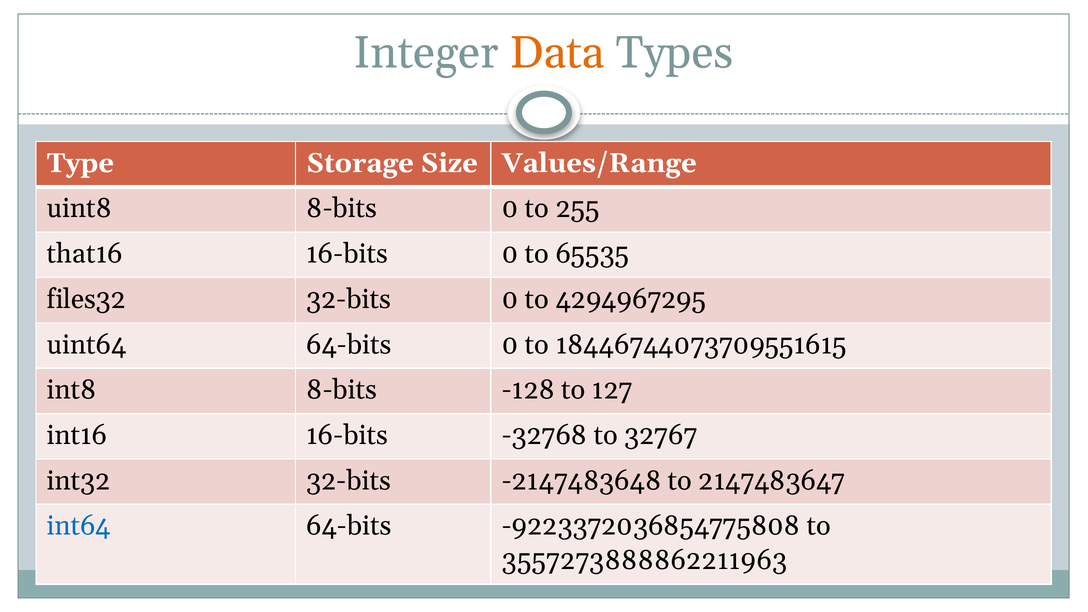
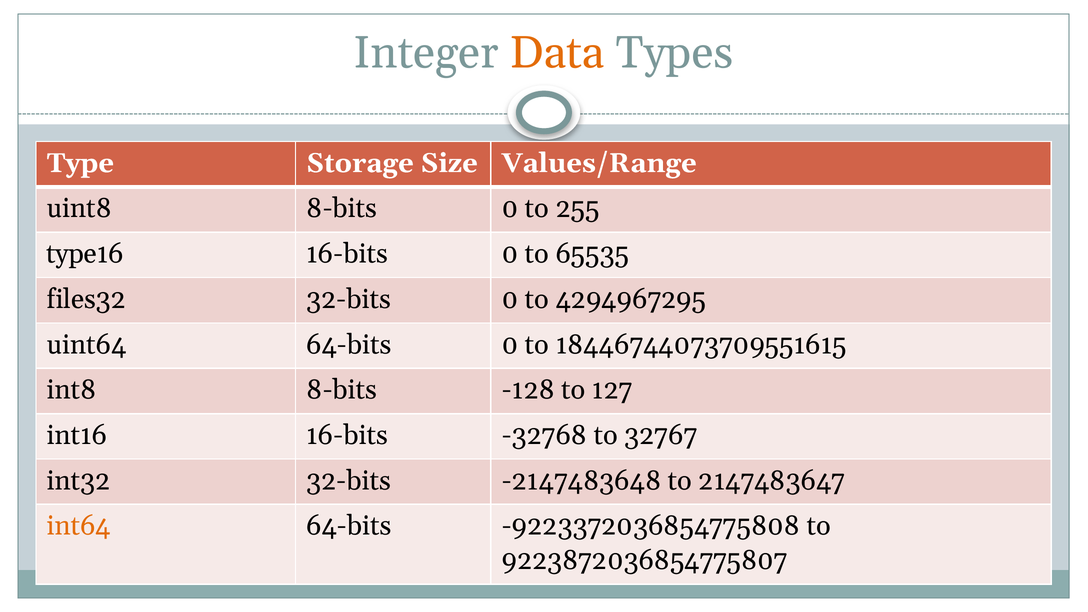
that16: that16 -> type16
int64 colour: blue -> orange
3557273888862211963: 3557273888862211963 -> 9223872036854775807
